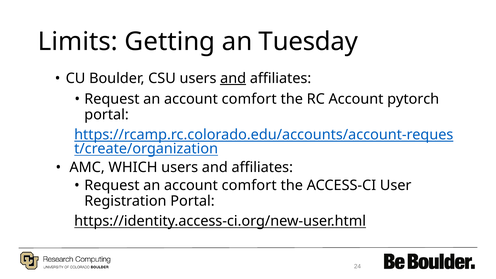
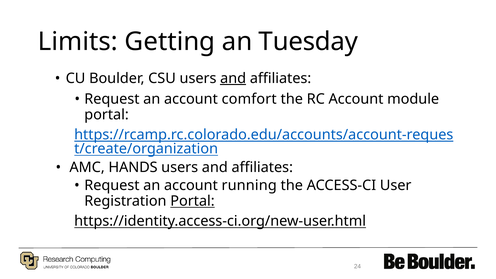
pytorch: pytorch -> module
WHICH: WHICH -> HANDS
comfort at (249, 185): comfort -> running
Portal at (192, 201) underline: none -> present
